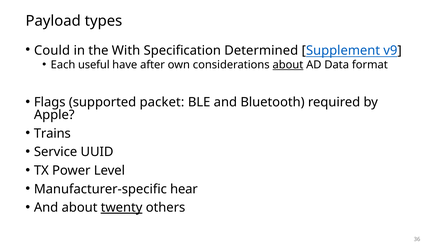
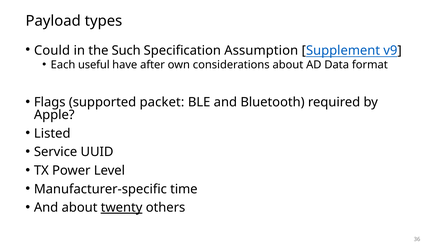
With: With -> Such
Determined: Determined -> Assumption
about at (288, 65) underline: present -> none
Trains: Trains -> Listed
hear: hear -> time
